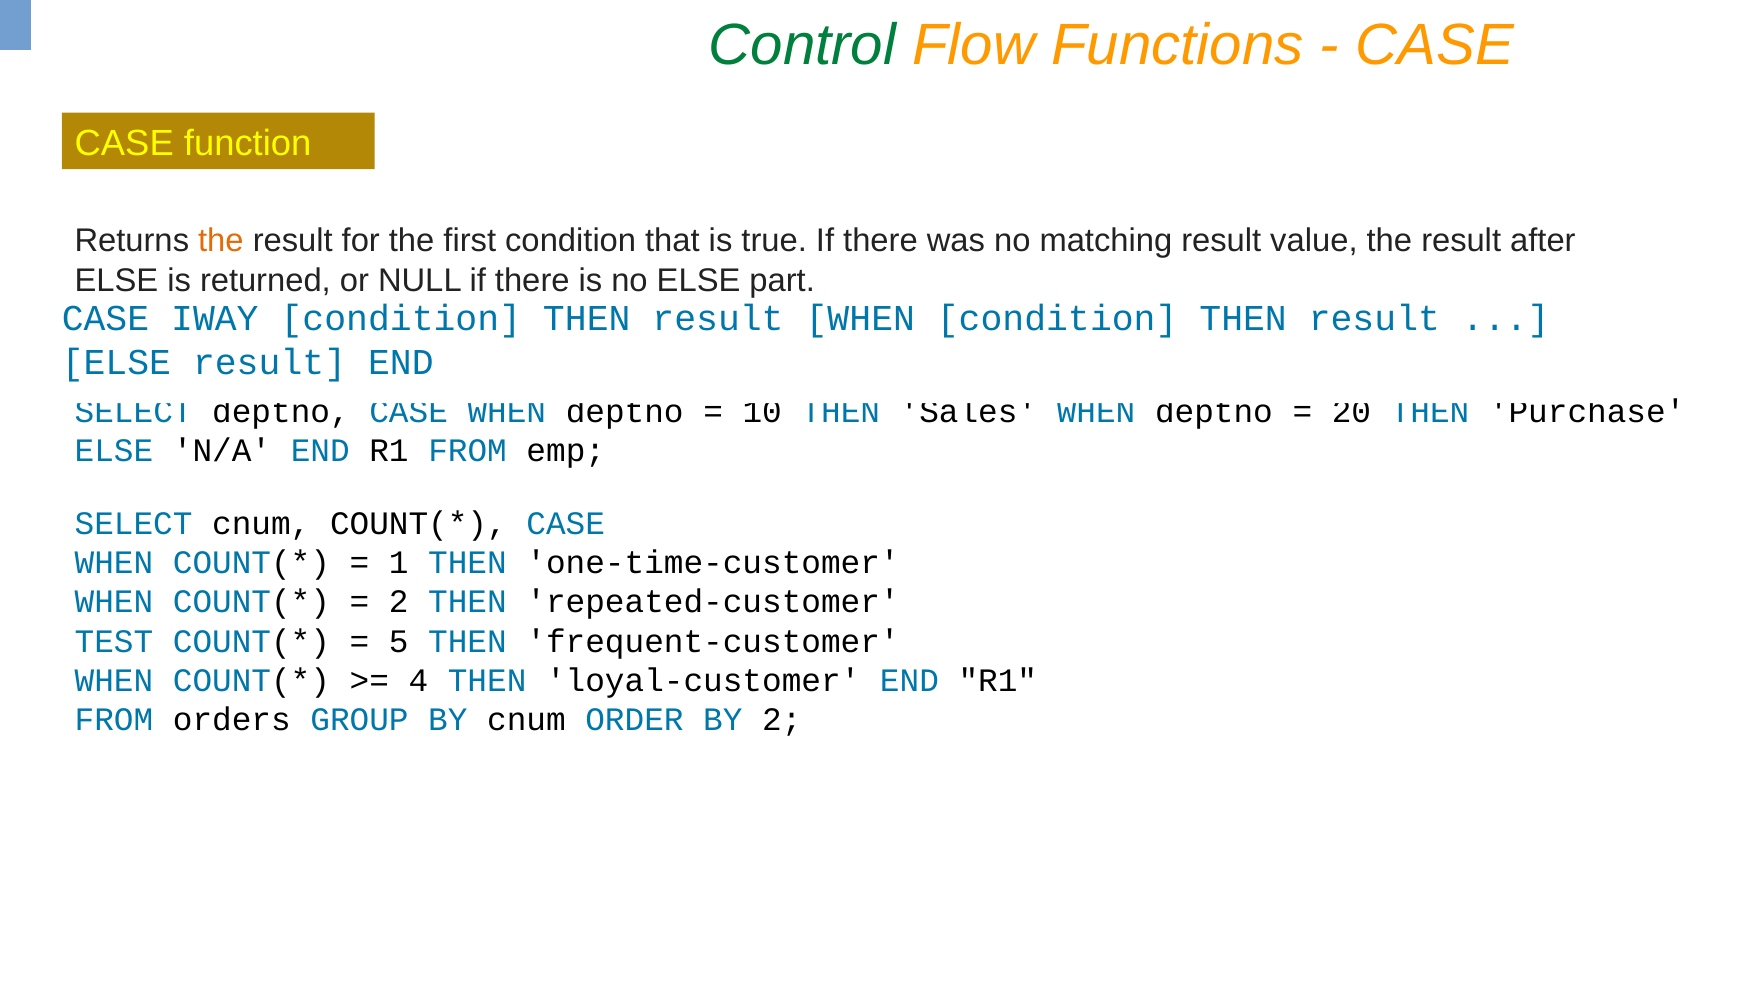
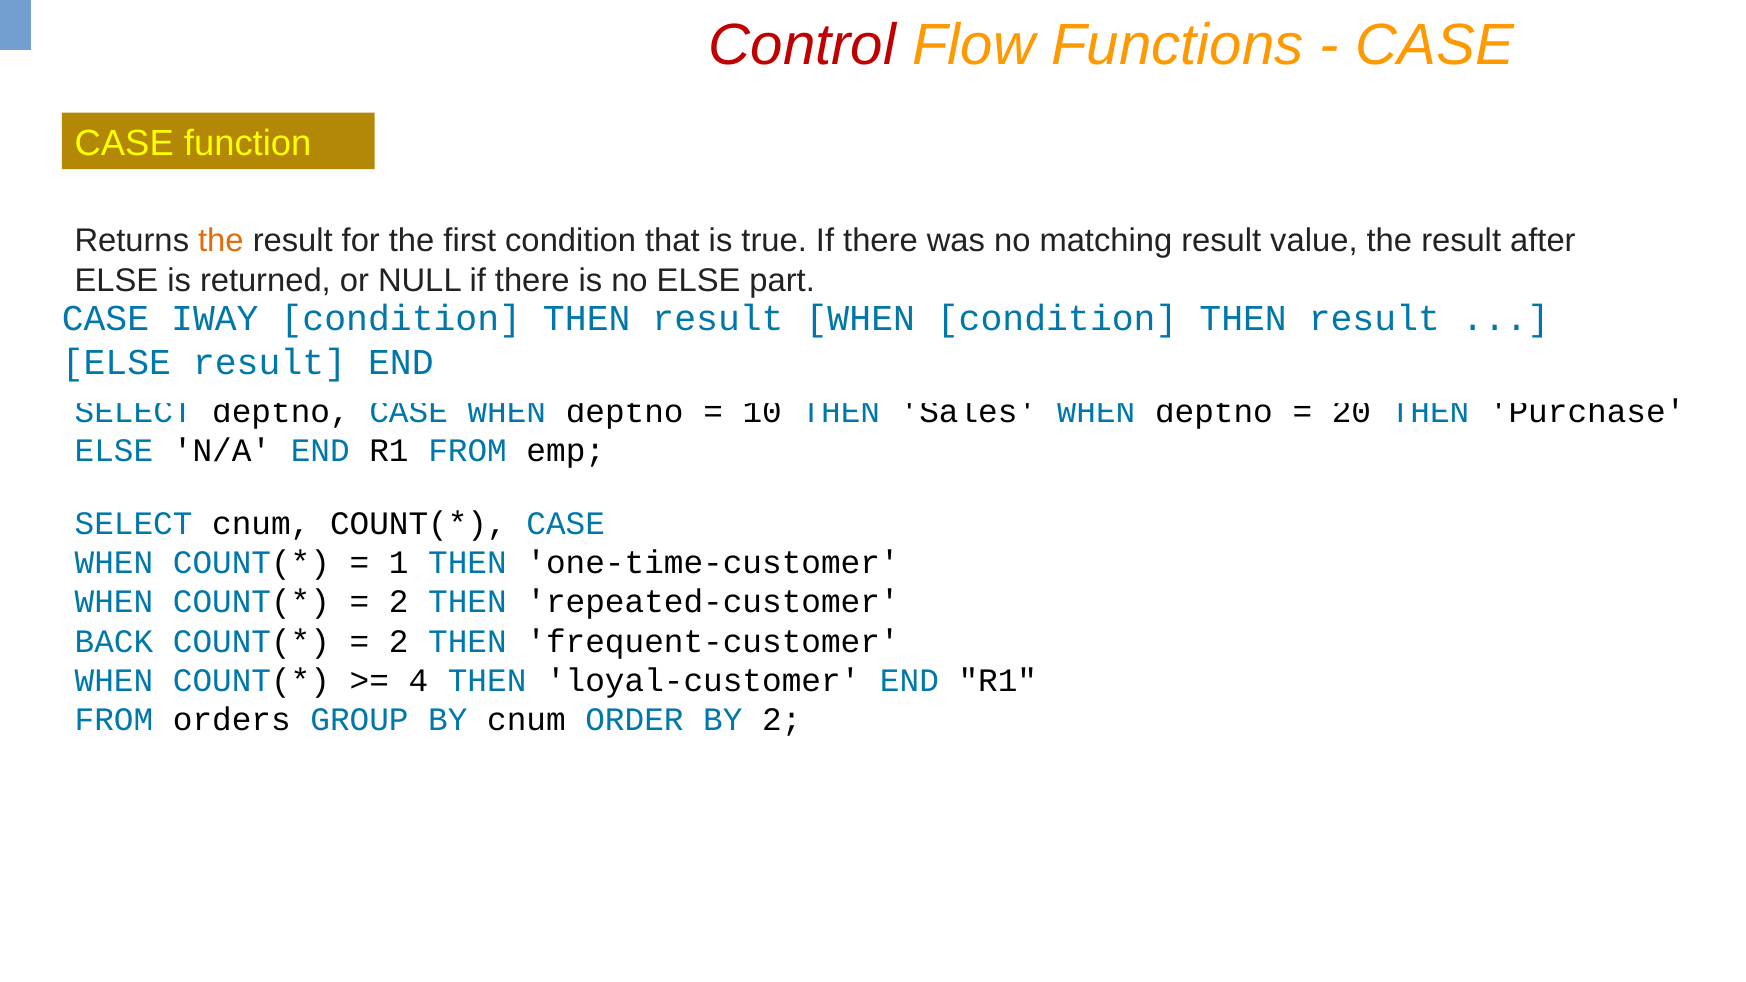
Control colour: green -> red
TEST: TEST -> BACK
5 at (399, 641): 5 -> 2
